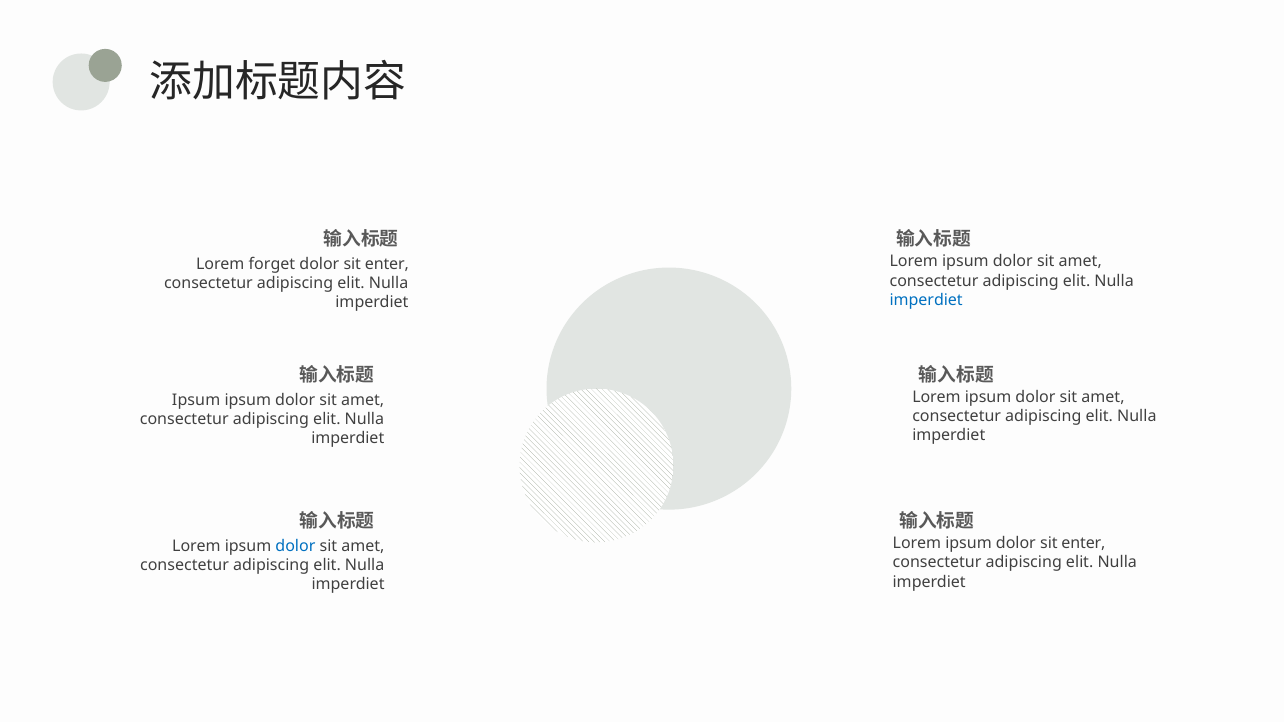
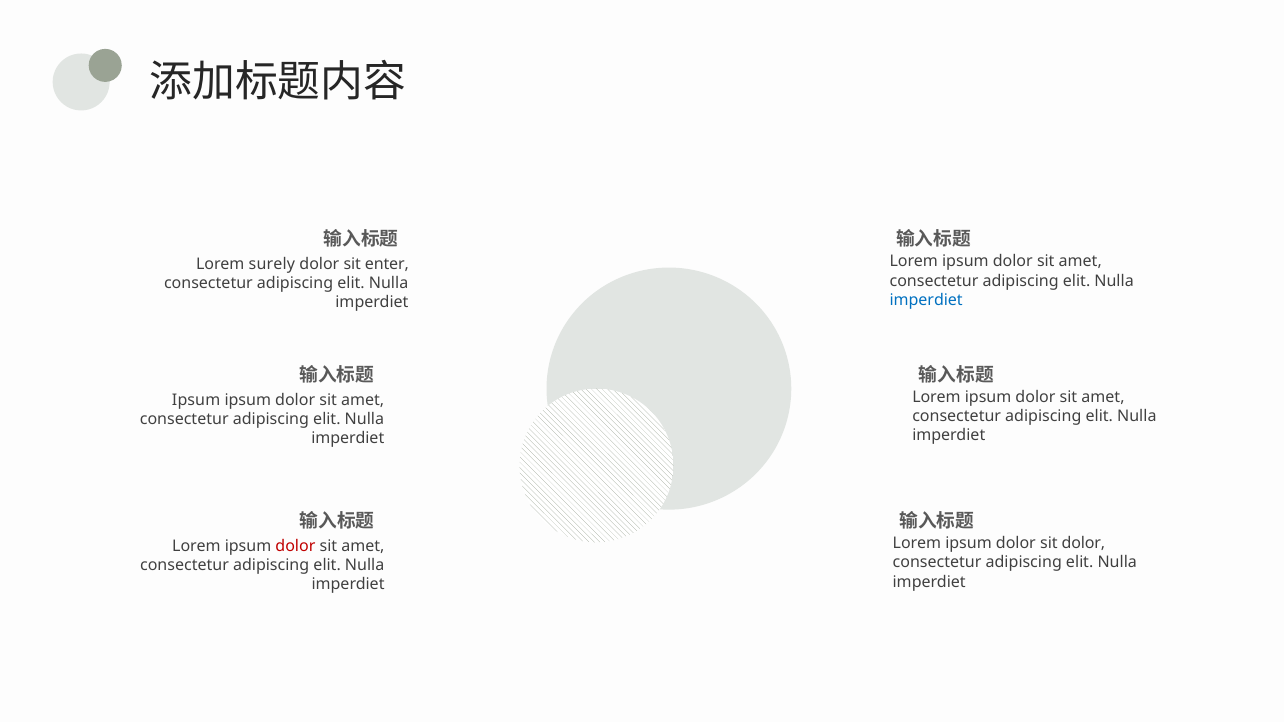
forget: forget -> surely
ipsum dolor sit enter: enter -> dolor
dolor at (295, 546) colour: blue -> red
